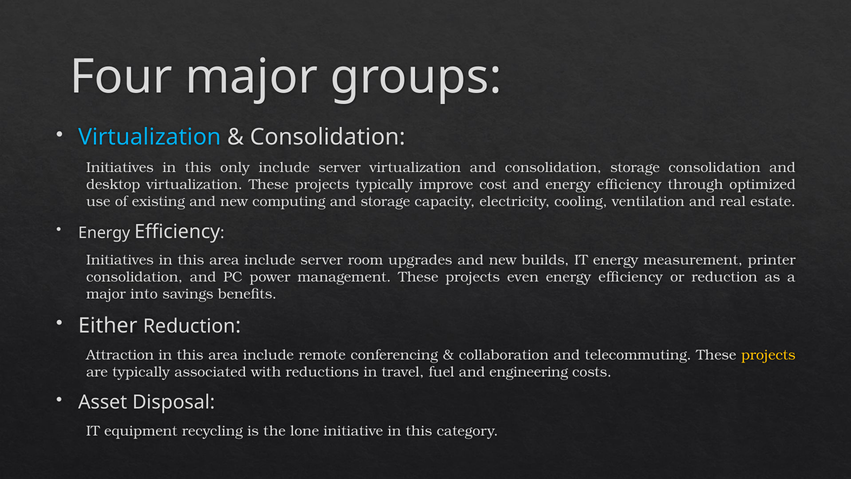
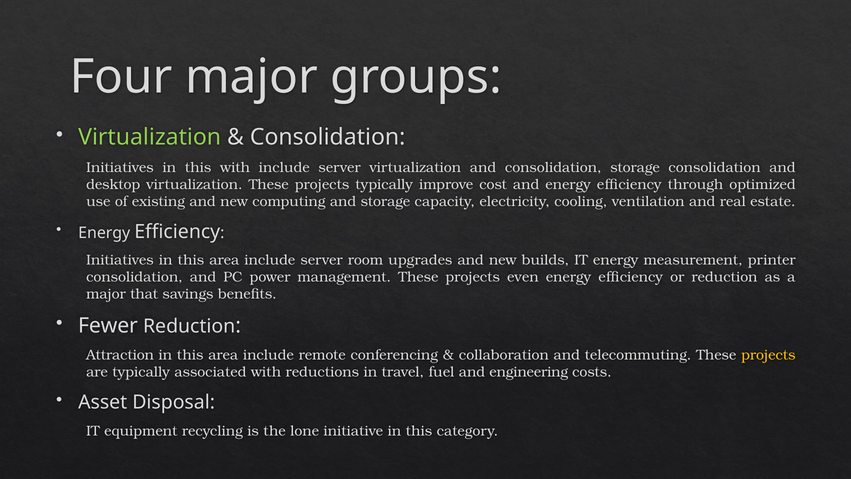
Virtualization at (150, 137) colour: light blue -> light green
this only: only -> with
into: into -> that
Either: Either -> Fewer
